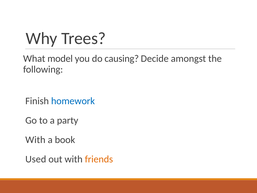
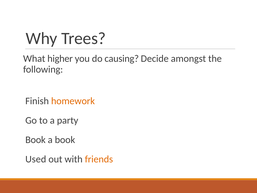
model: model -> higher
homework colour: blue -> orange
With at (35, 140): With -> Book
